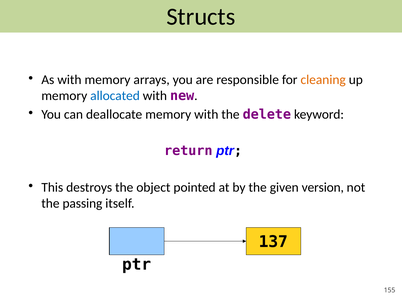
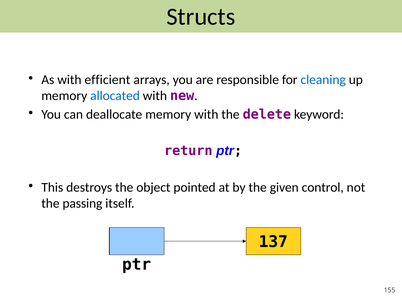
with memory: memory -> efficient
cleaning colour: orange -> blue
version: version -> control
